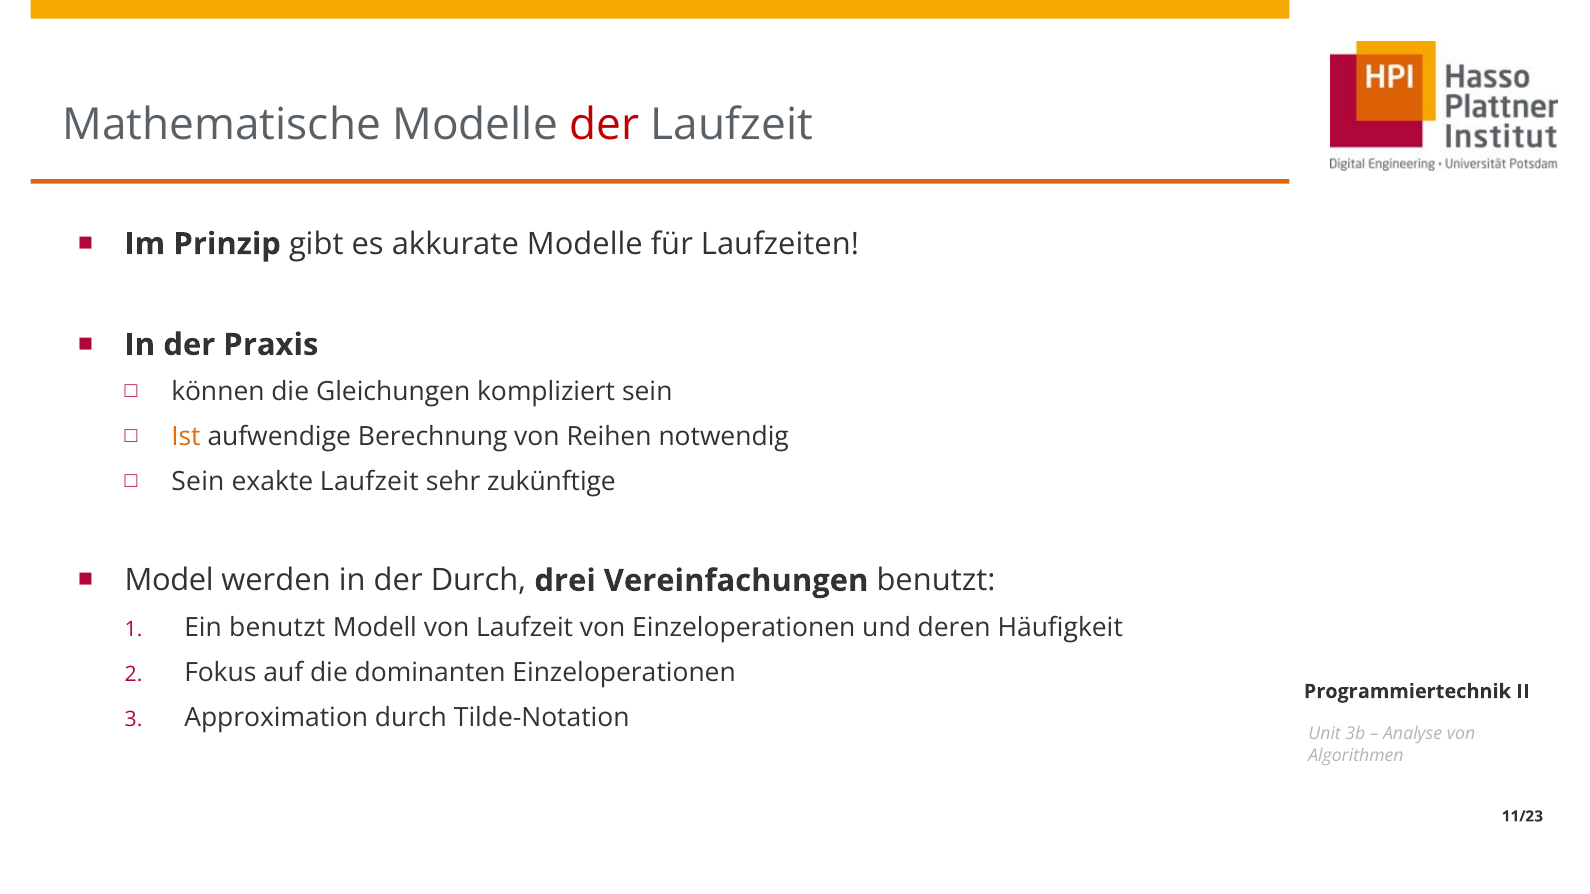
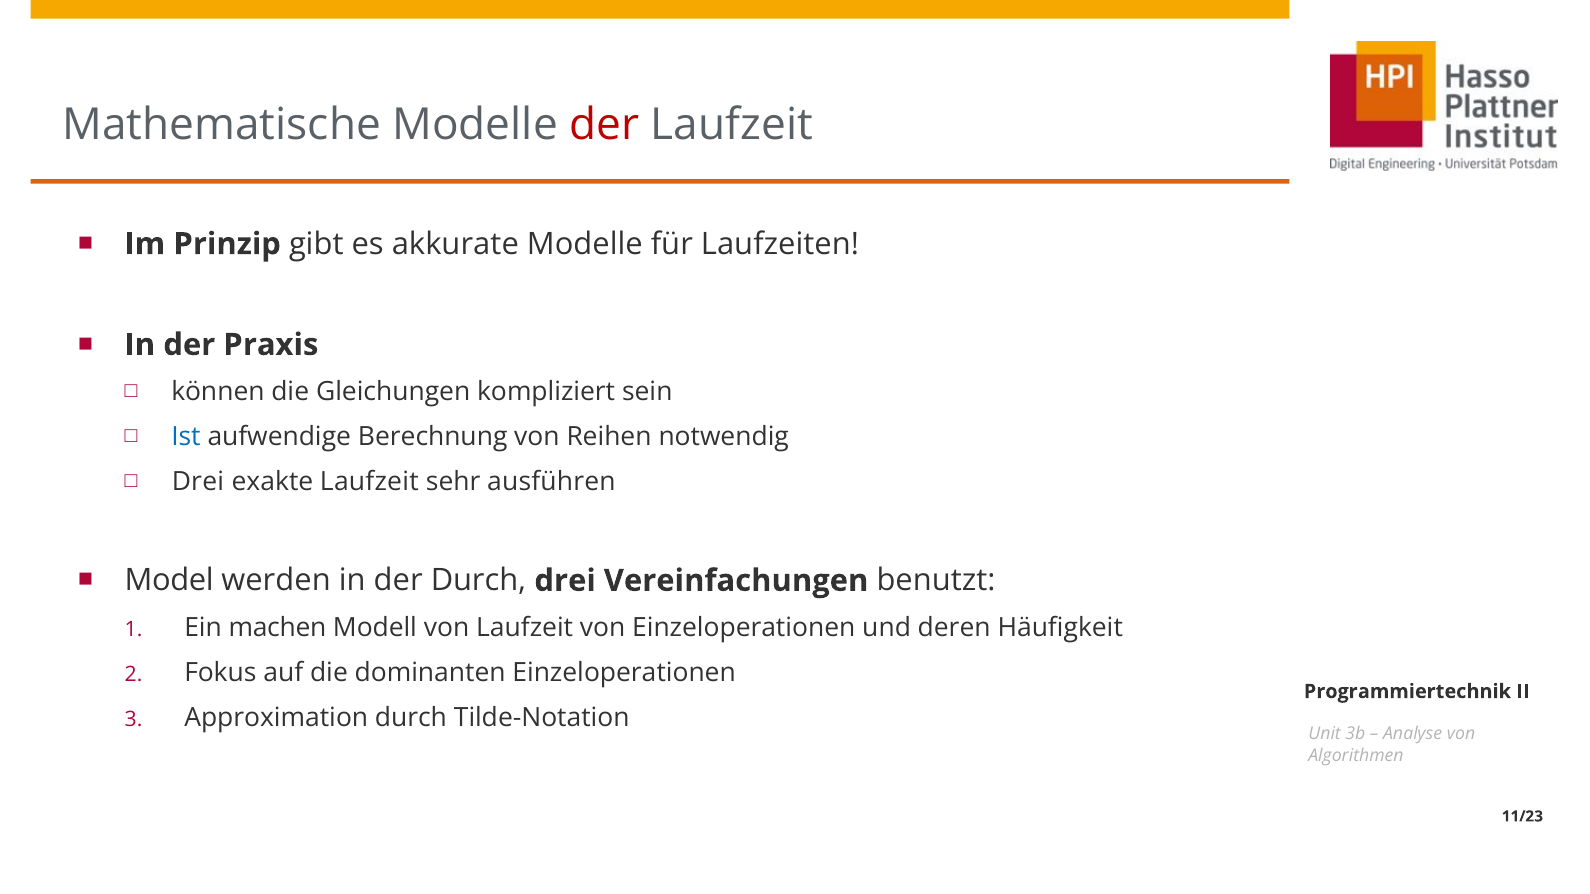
Ist colour: orange -> blue
Sein at (198, 482): Sein -> Drei
zukünftige: zukünftige -> ausführen
Ein benutzt: benutzt -> machen
